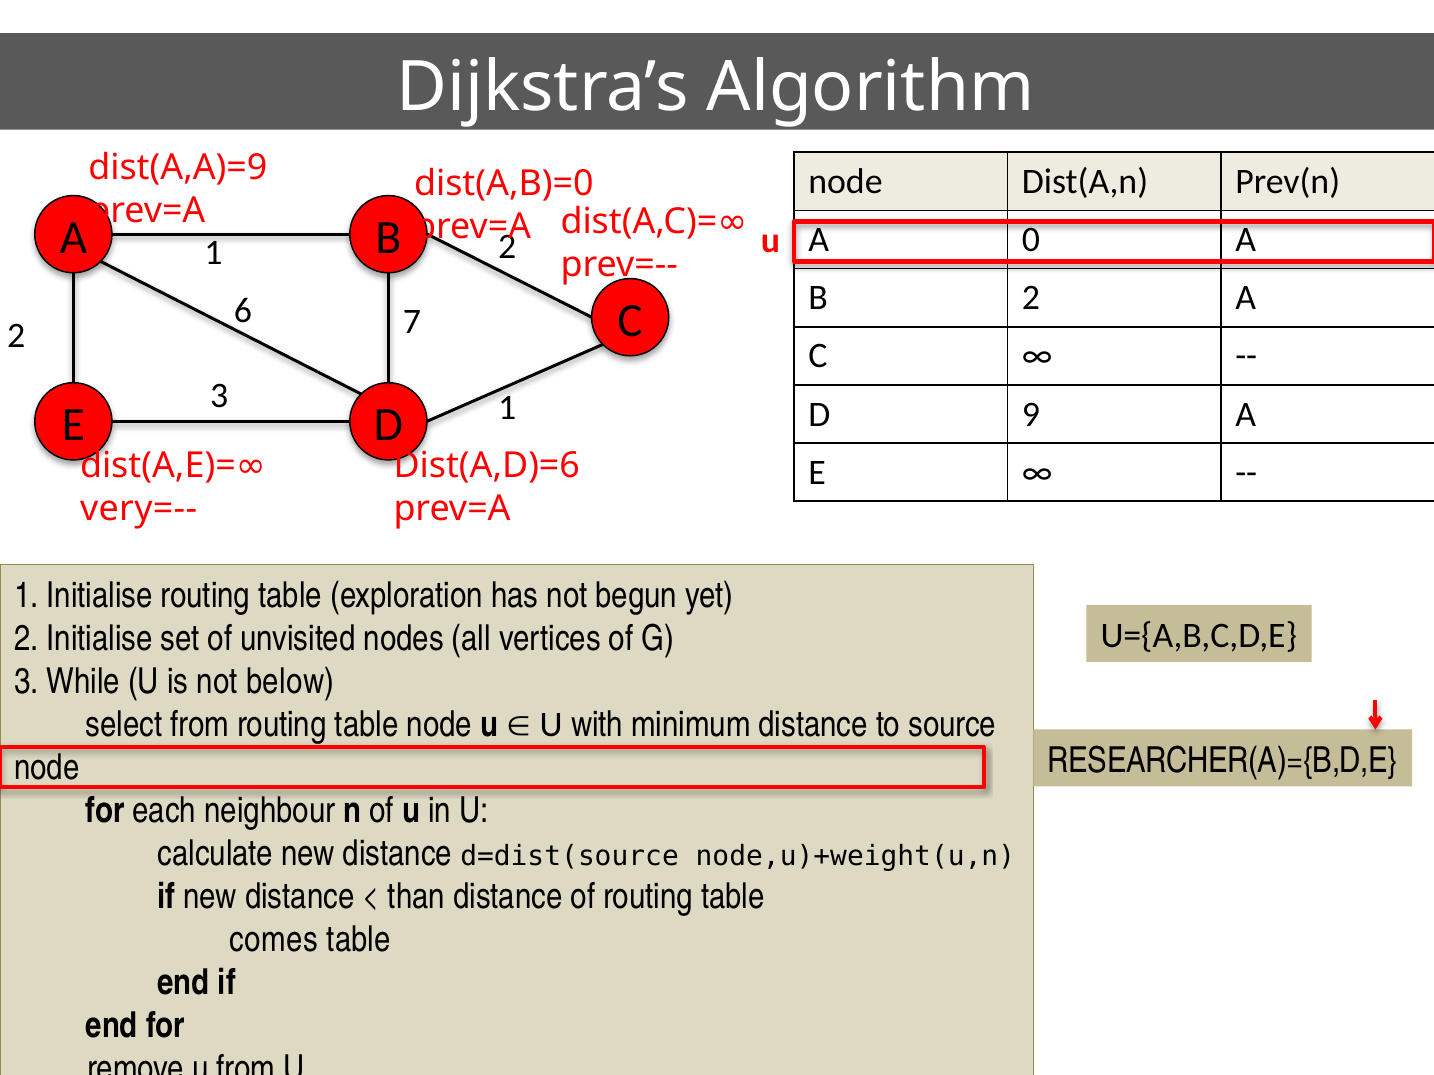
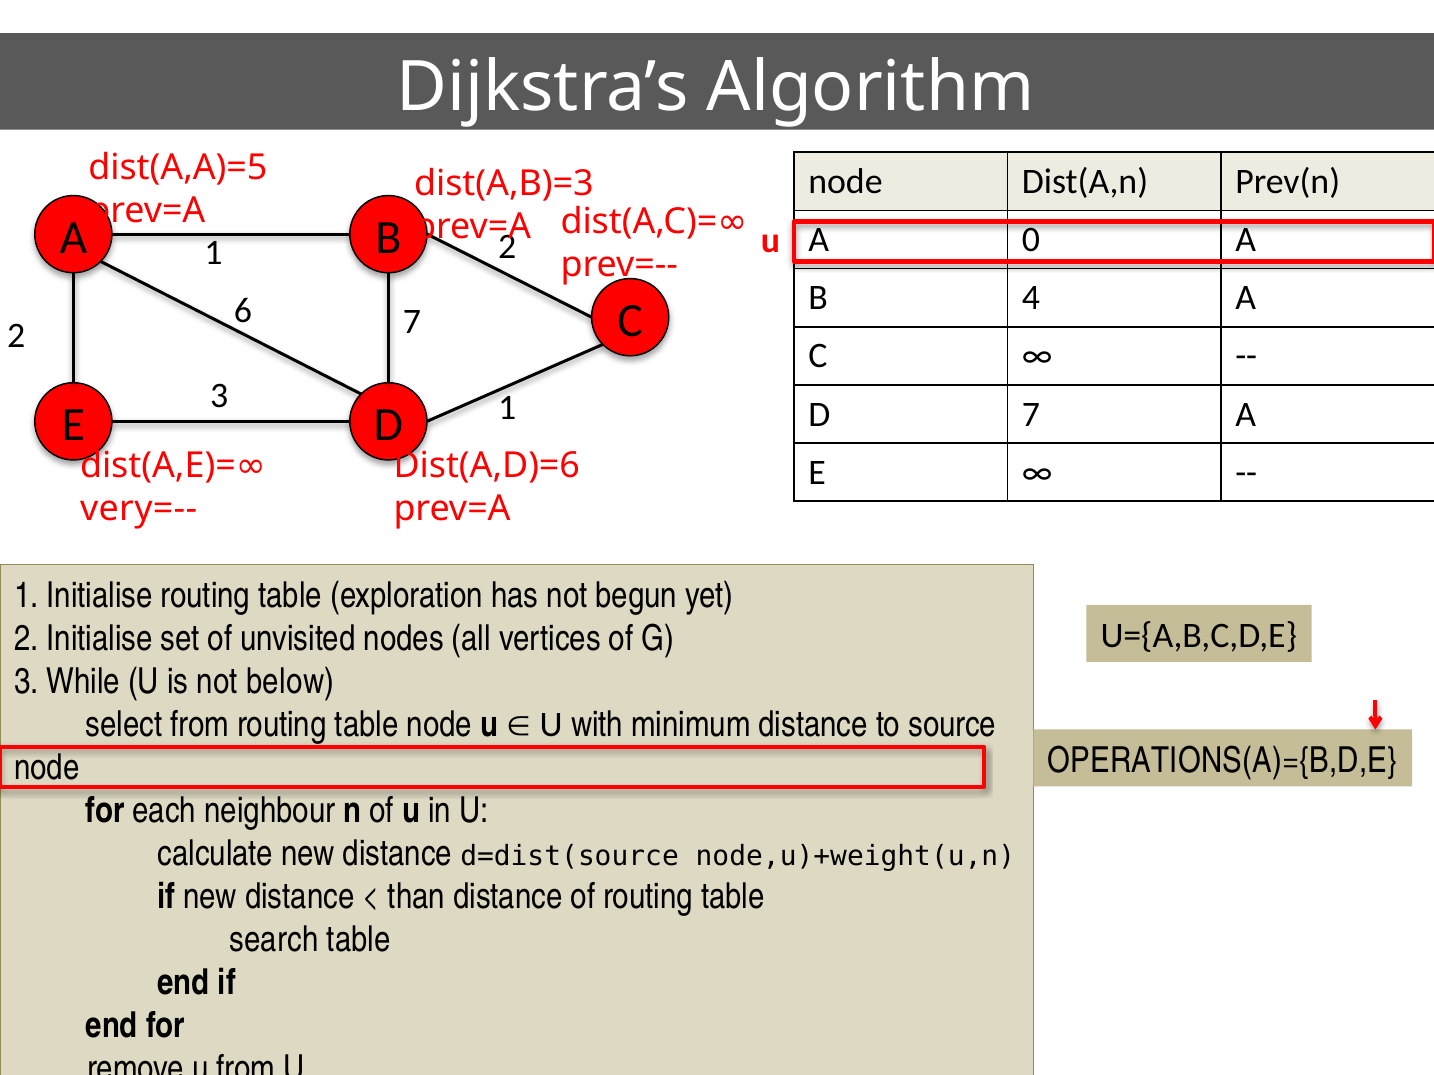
dist(A,A)=9: dist(A,A)=9 -> dist(A,A)=5
dist(A,B)=0: dist(A,B)=0 -> dist(A,B)=3
B 2: 2 -> 4
D 9: 9 -> 7
RESEARCHER(A)={B,D,E: RESEARCHER(A)={B,D,E -> OPERATIONS(A)={B,D,E
comes: comes -> search
